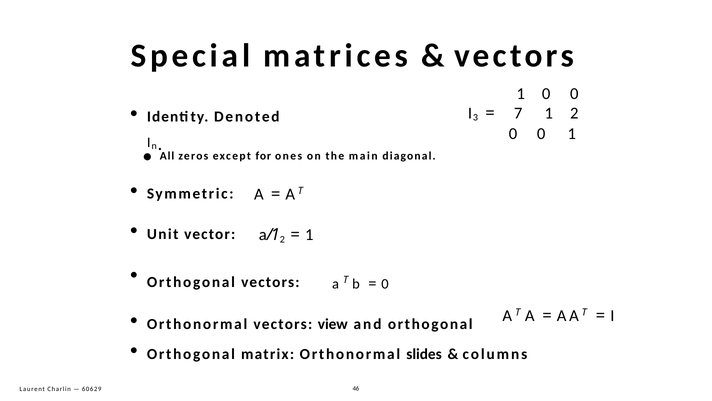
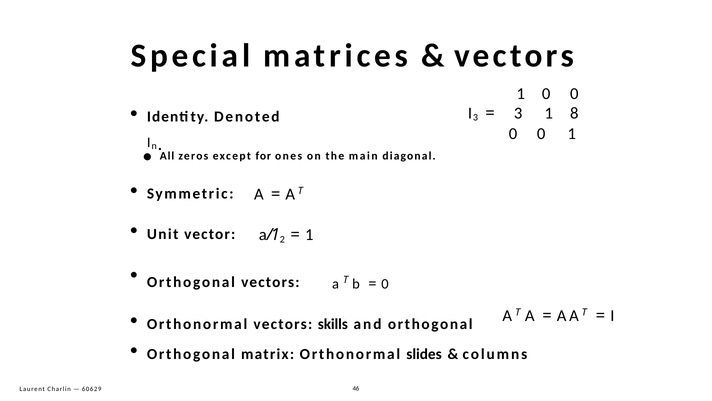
7 at (518, 113): 7 -> 3
1 2: 2 -> 8
view: view -> skills
